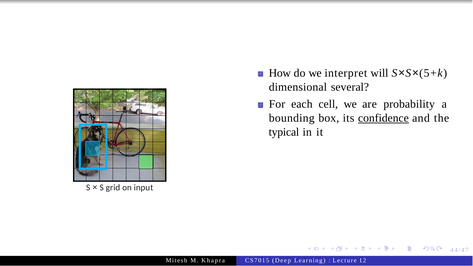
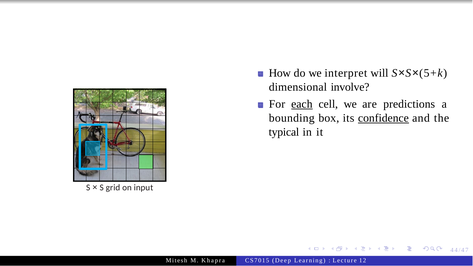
several: several -> involve
each underline: none -> present
probability: probability -> predictions
